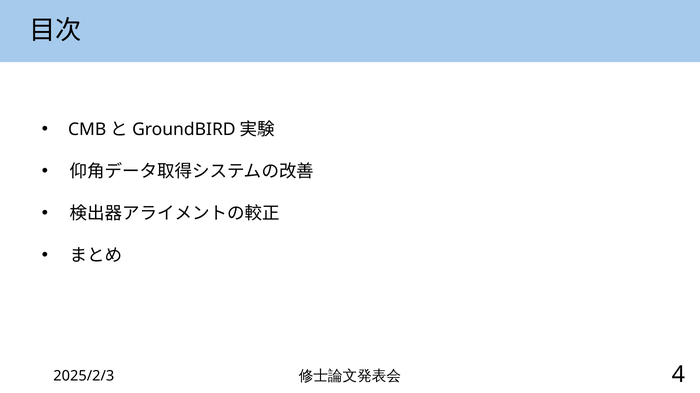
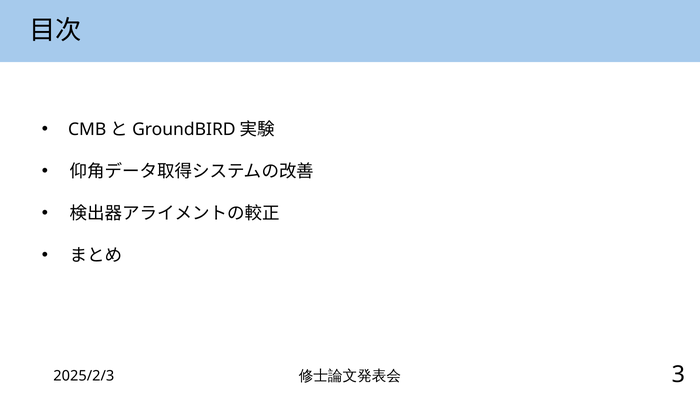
4: 4 -> 3
